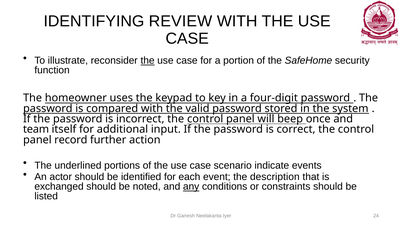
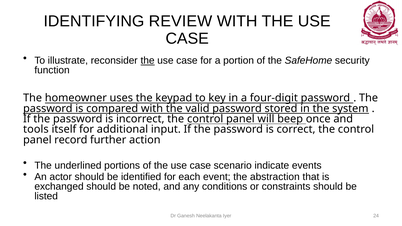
team: team -> tools
description: description -> abstraction
any underline: present -> none
